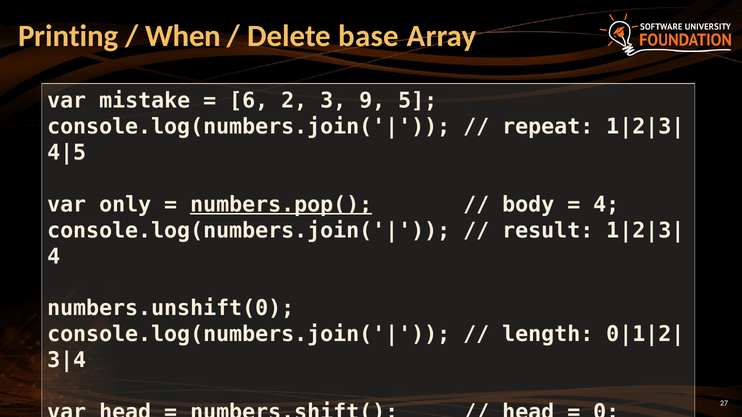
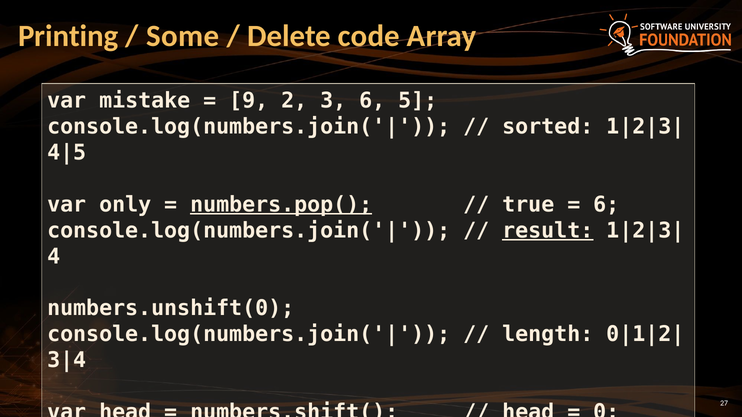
When: When -> Some
base: base -> code
6: 6 -> 9
3 9: 9 -> 6
repeat: repeat -> sorted
body: body -> true
4 at (606, 205): 4 -> 6
result at (548, 231) underline: none -> present
